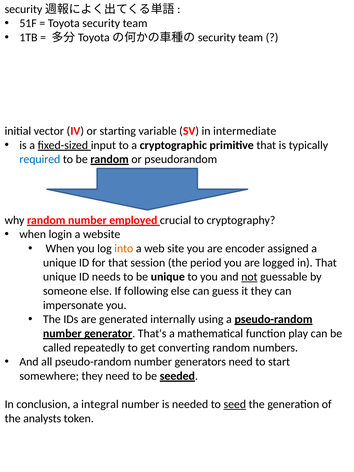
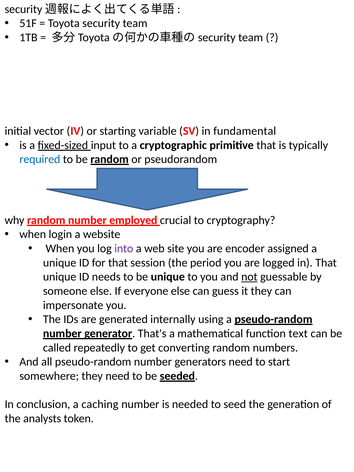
intermediate: intermediate -> fundamental
into colour: orange -> purple
following: following -> everyone
play: play -> text
integral: integral -> caching
seed underline: present -> none
